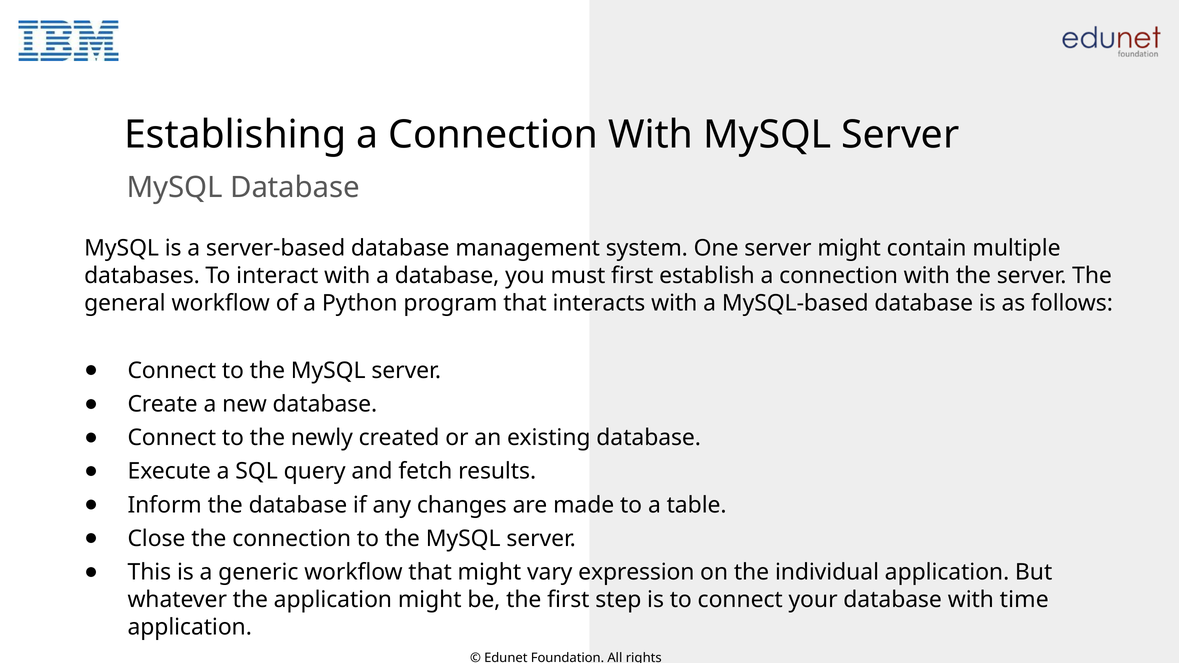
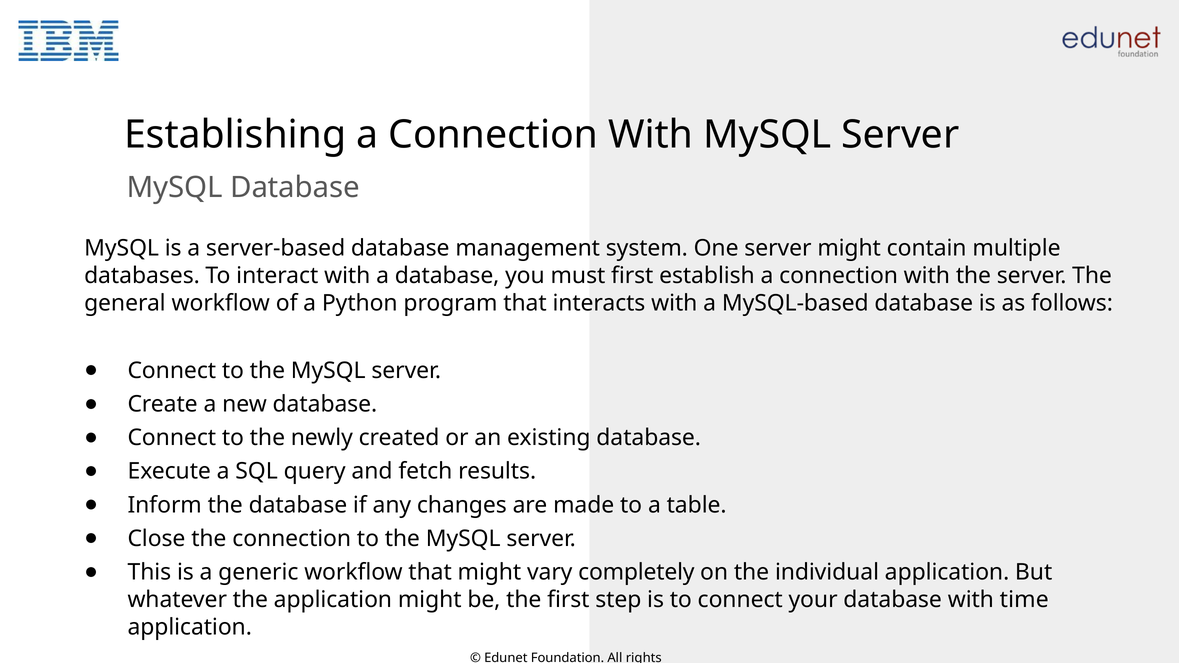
expression: expression -> completely
